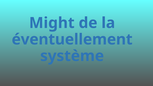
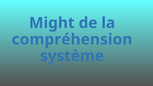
éventuellement: éventuellement -> compréhension
